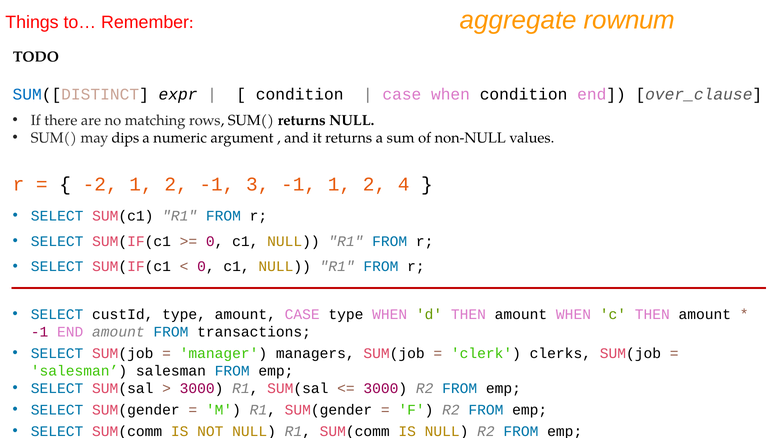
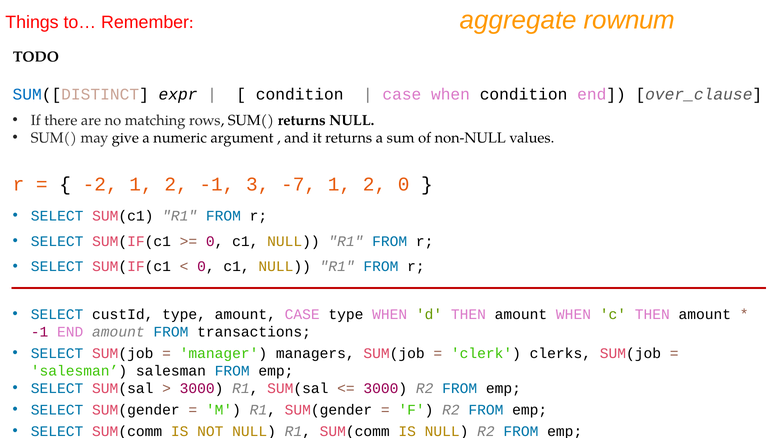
dips: dips -> give
3 -1: -1 -> -7
2 4: 4 -> 0
